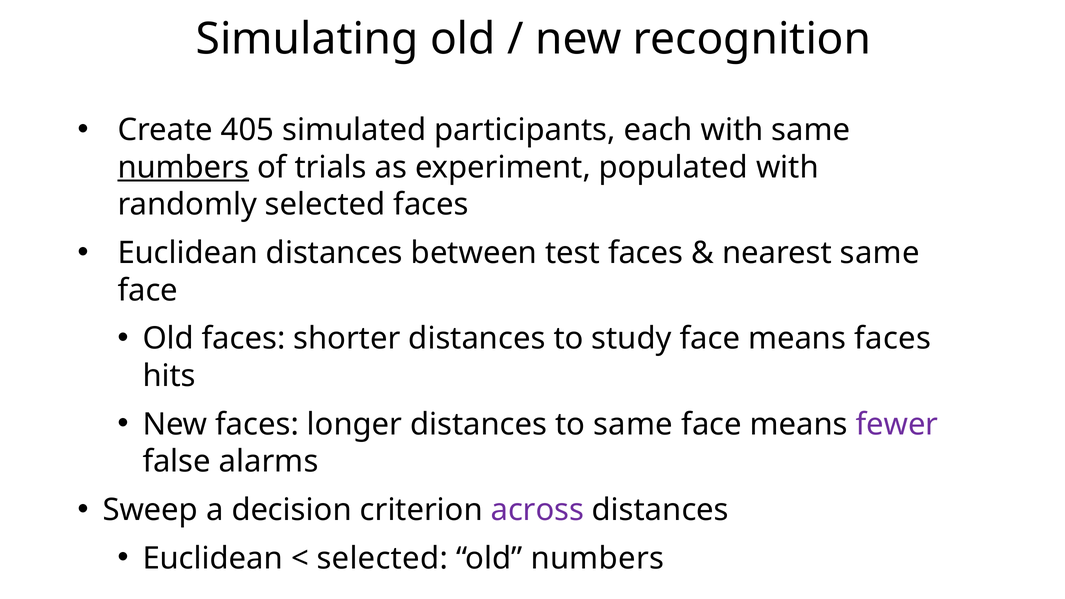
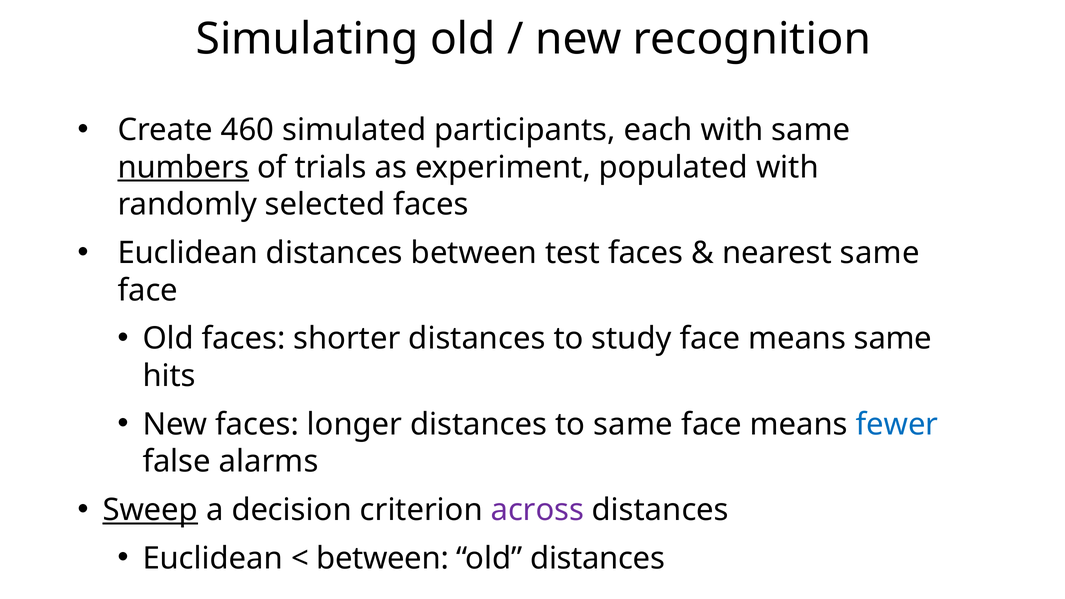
405: 405 -> 460
means faces: faces -> same
fewer colour: purple -> blue
Sweep underline: none -> present
selected at (382, 558): selected -> between
old numbers: numbers -> distances
